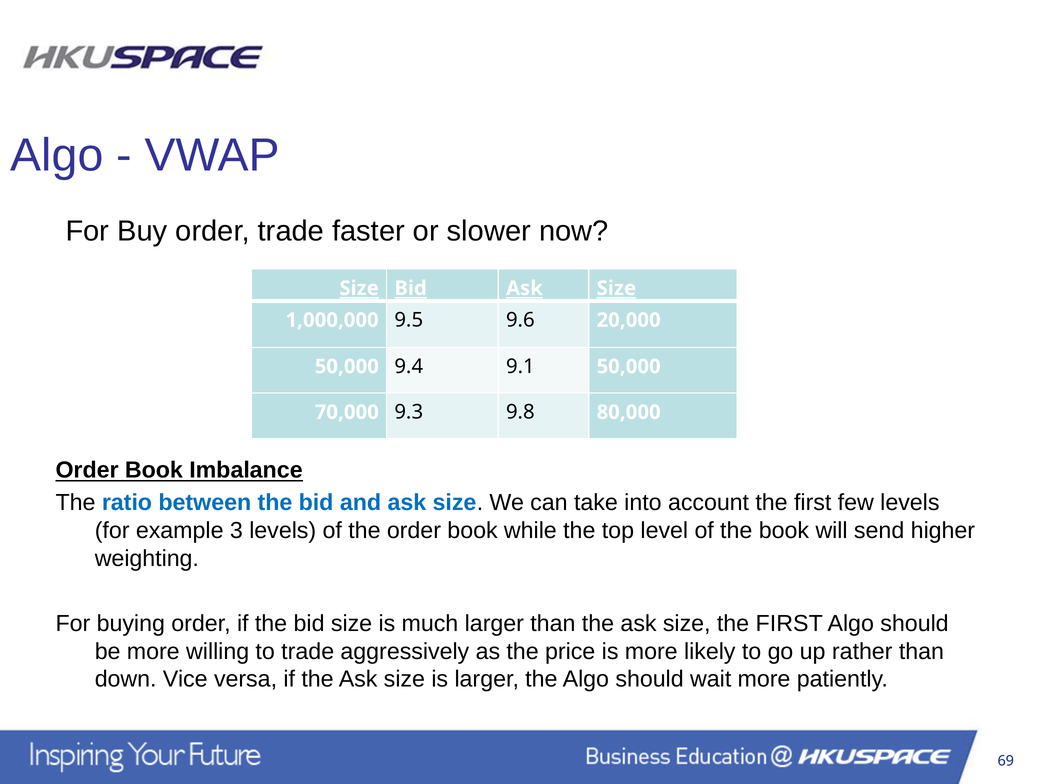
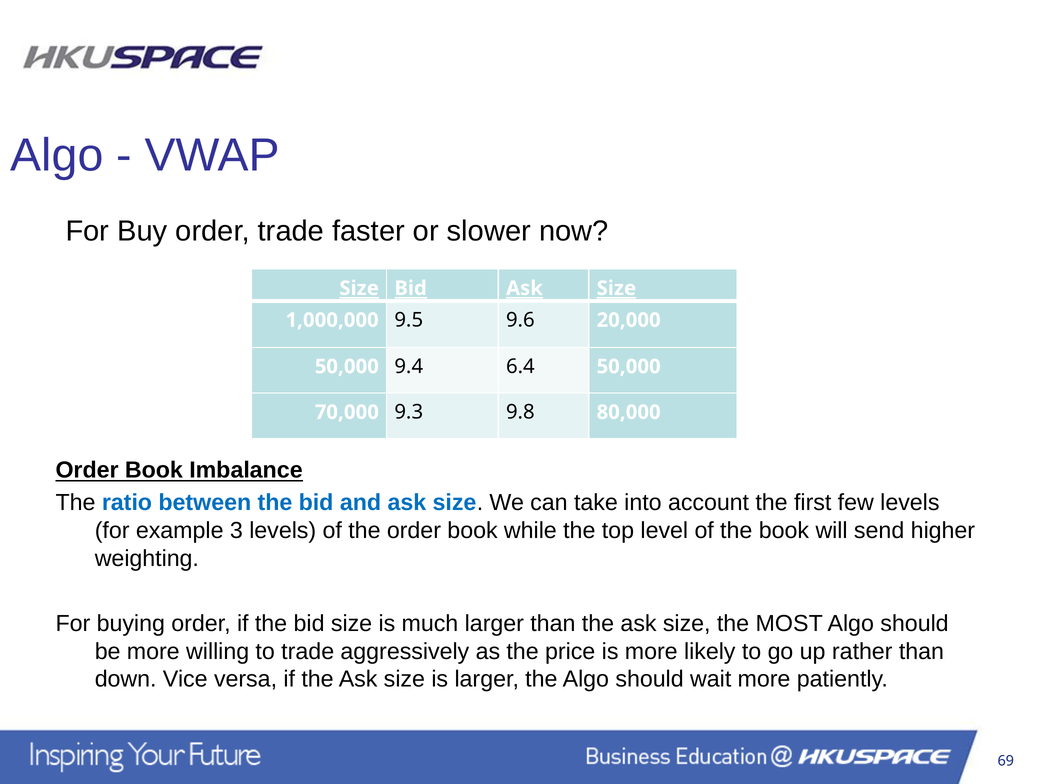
9.1: 9.1 -> 6.4
size the FIRST: FIRST -> MOST
